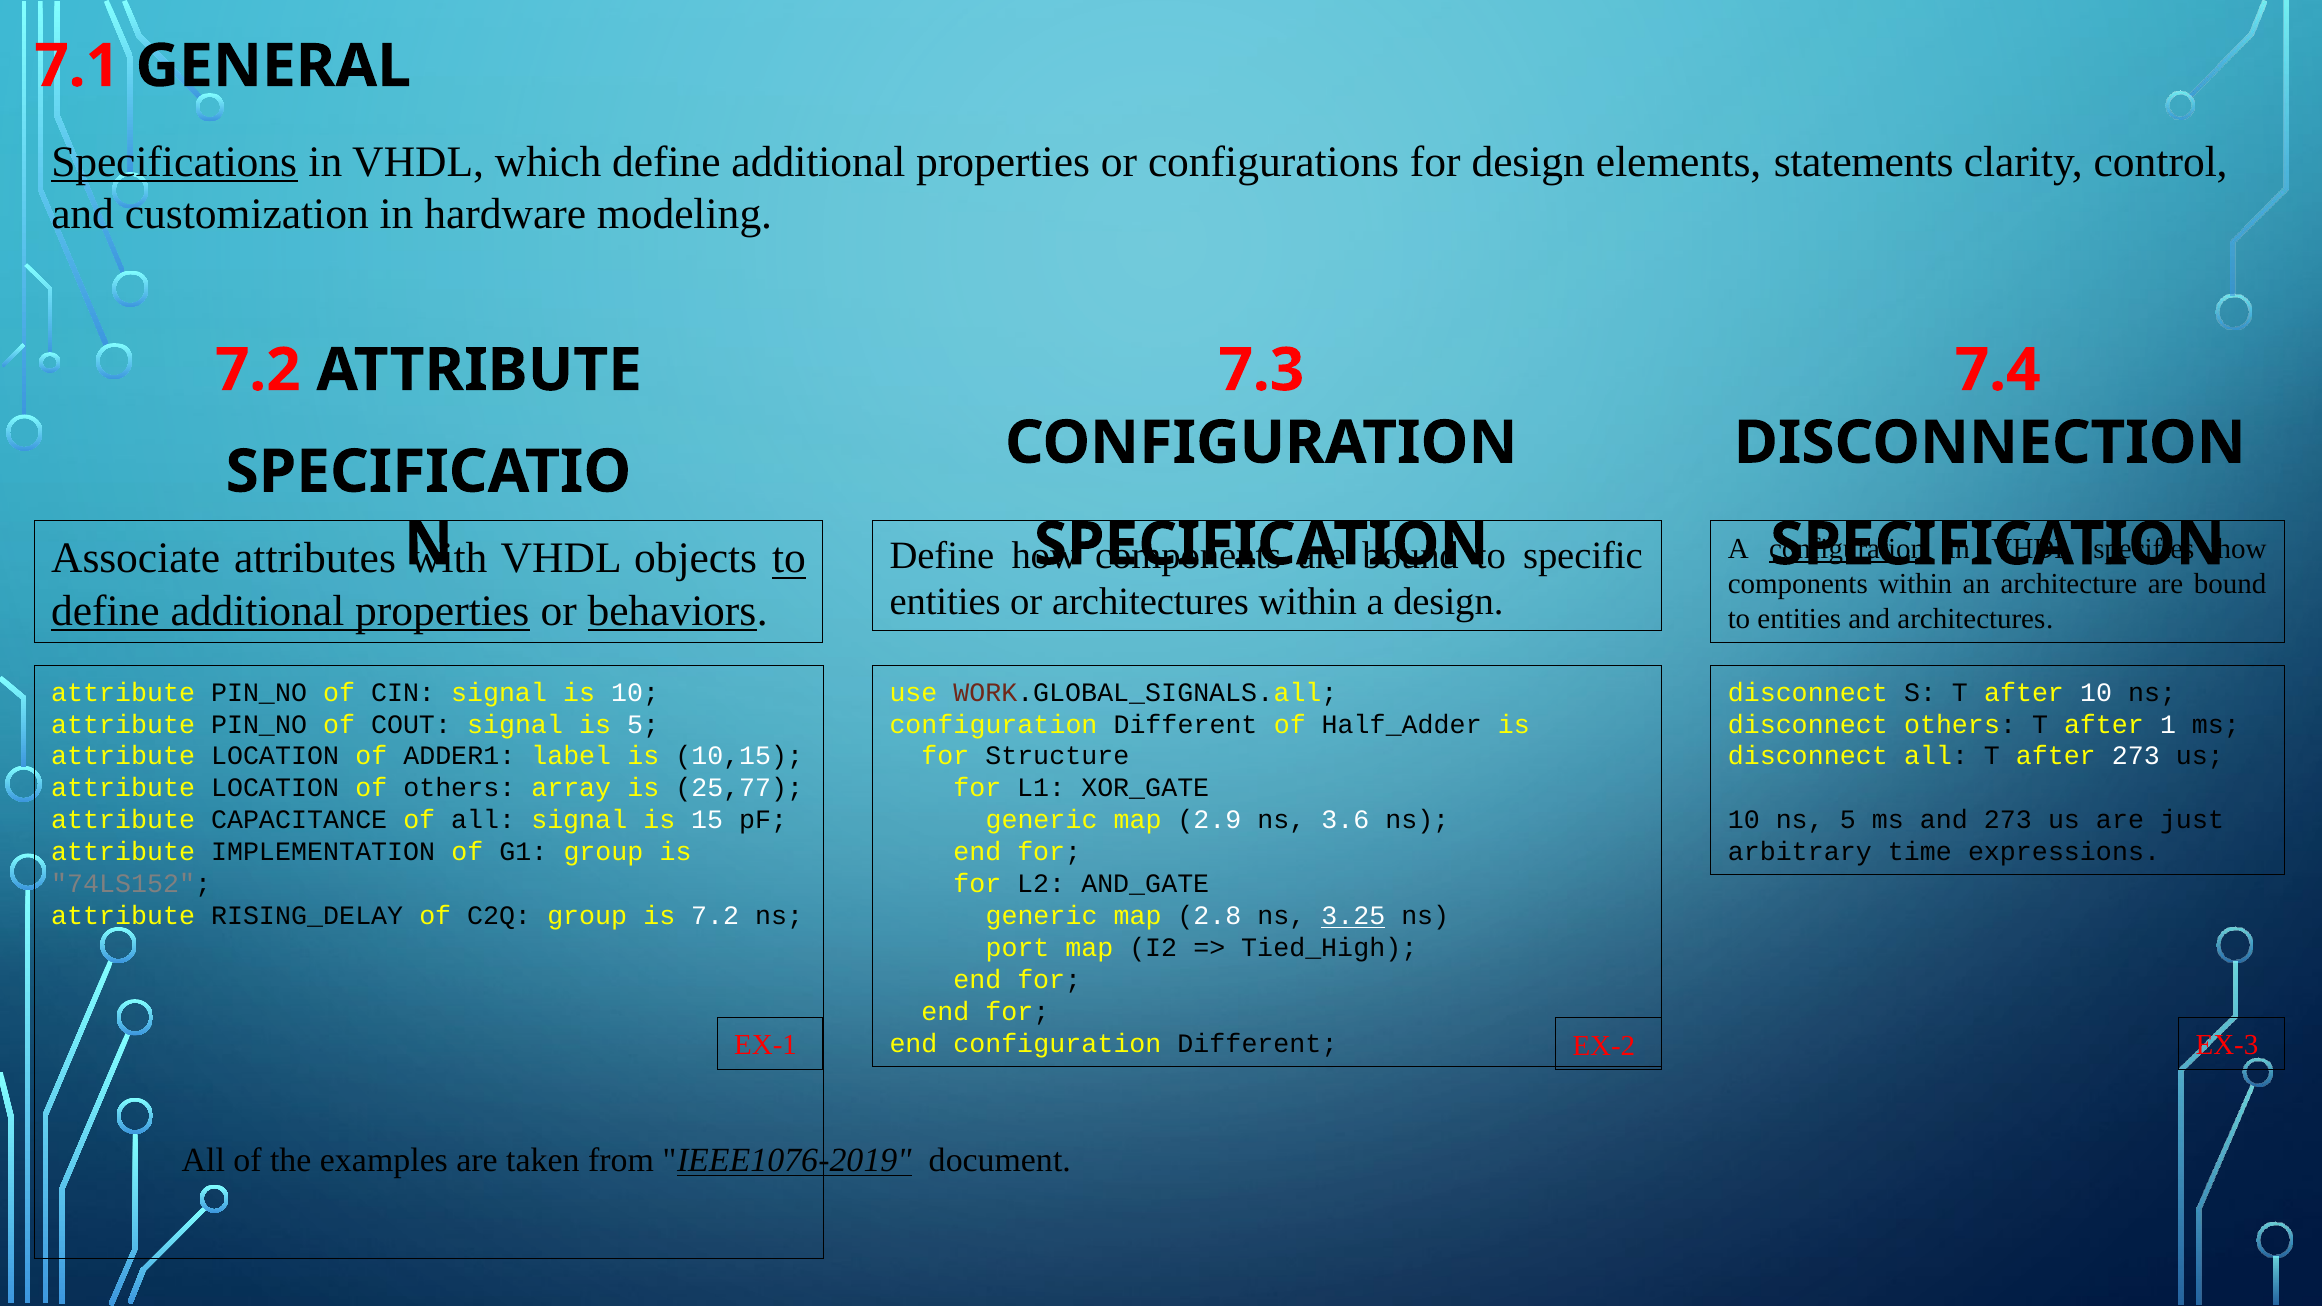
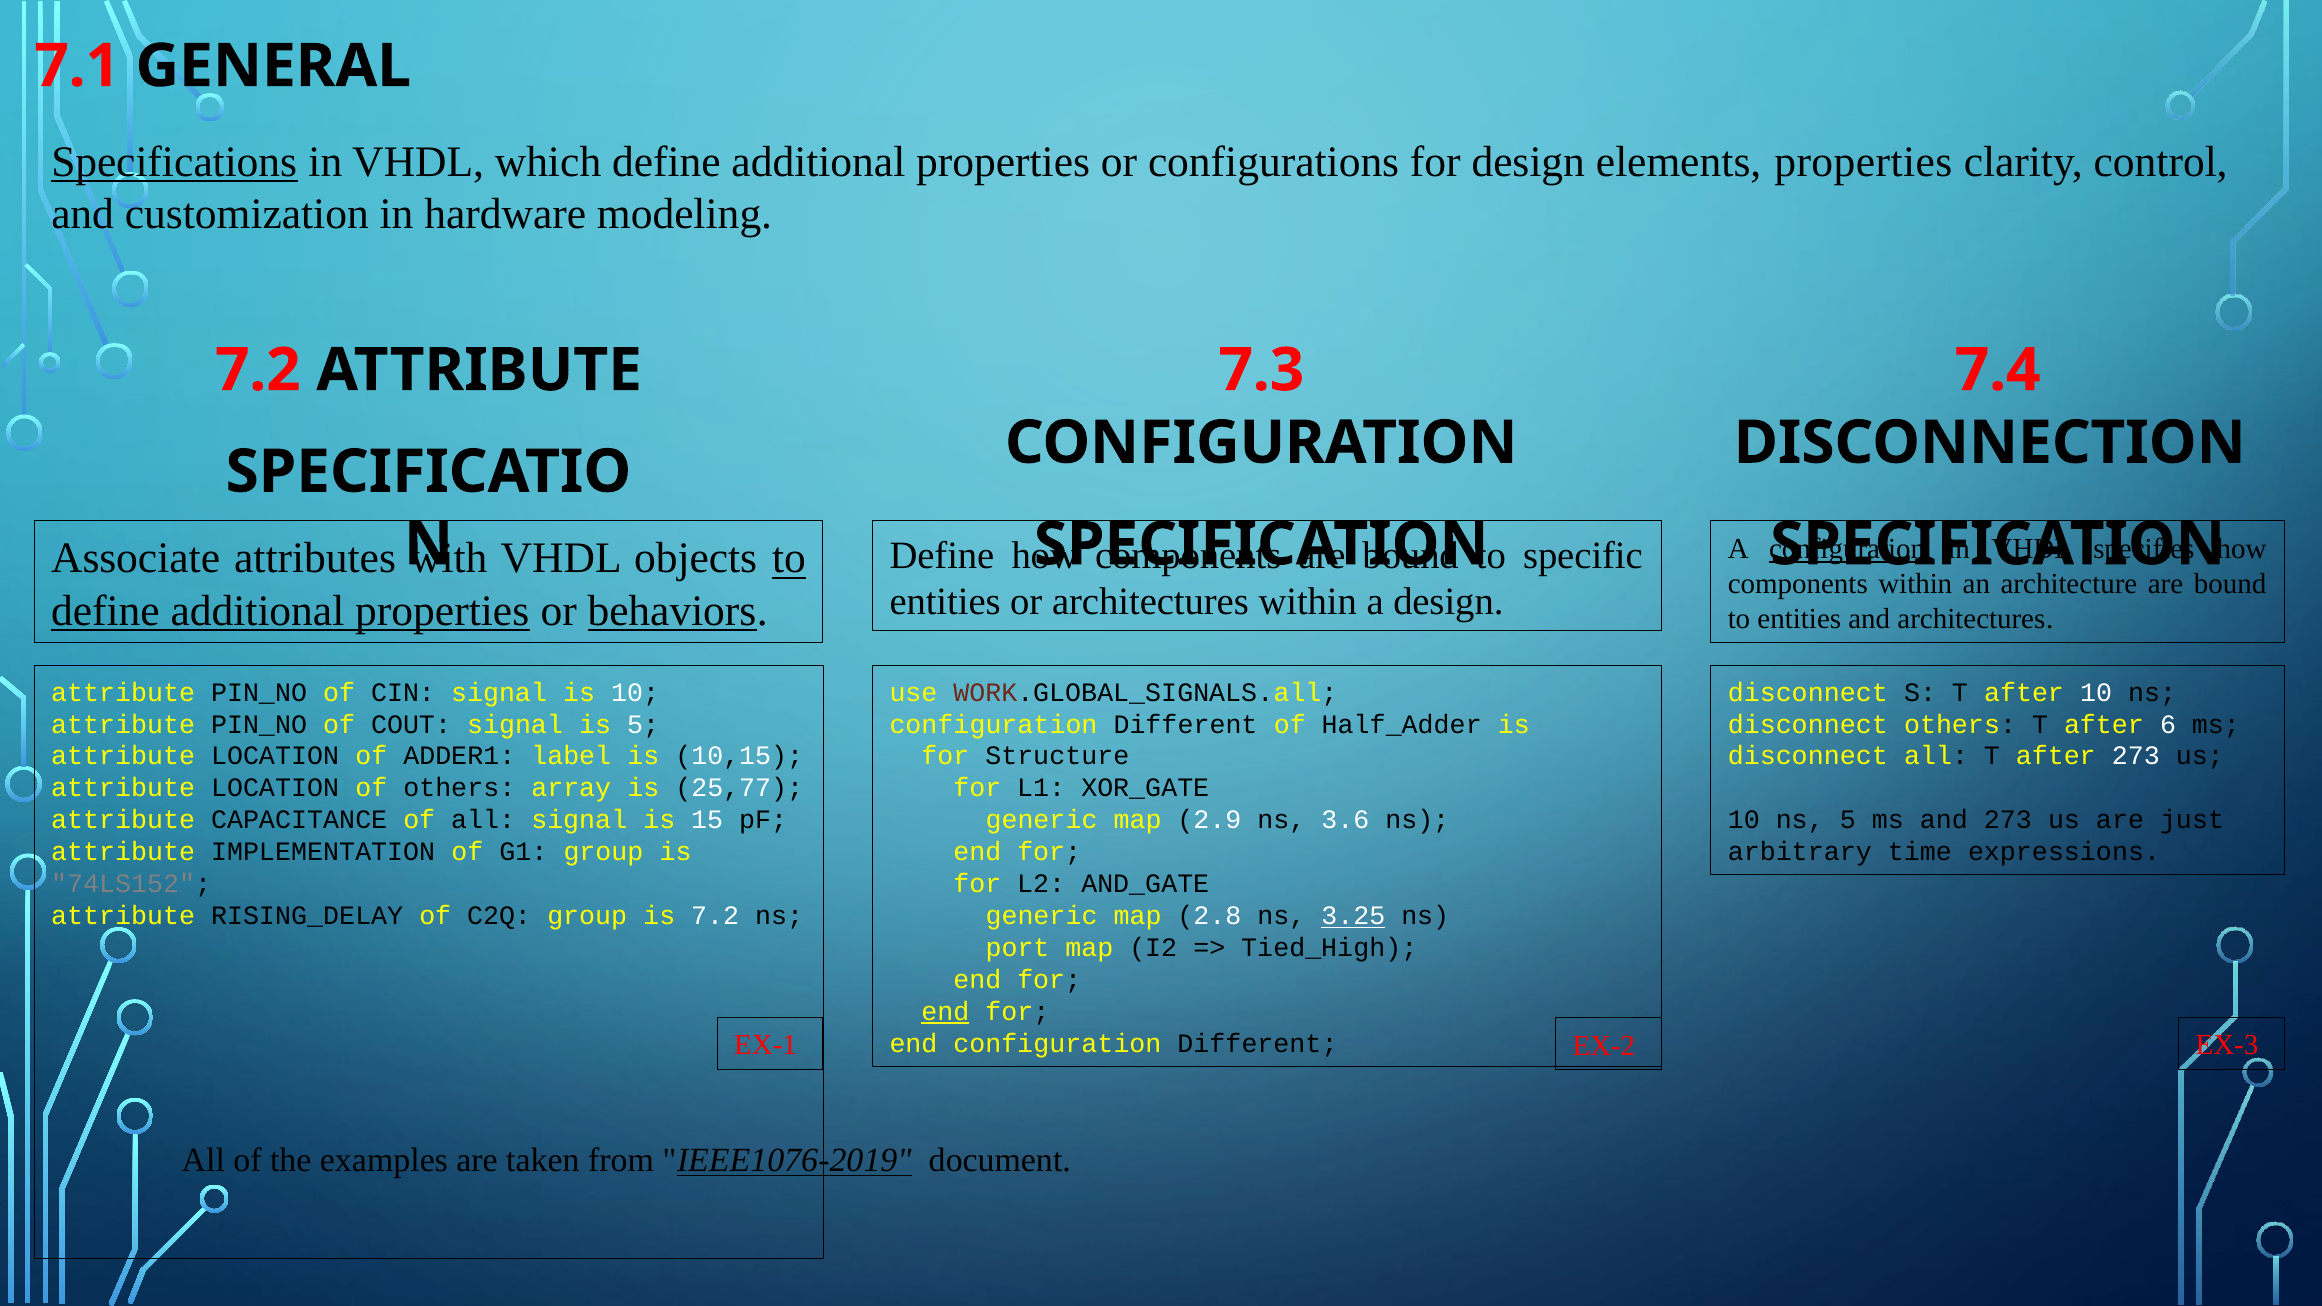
elements statements: statements -> properties
1: 1 -> 6
end at (945, 1012) underline: none -> present
